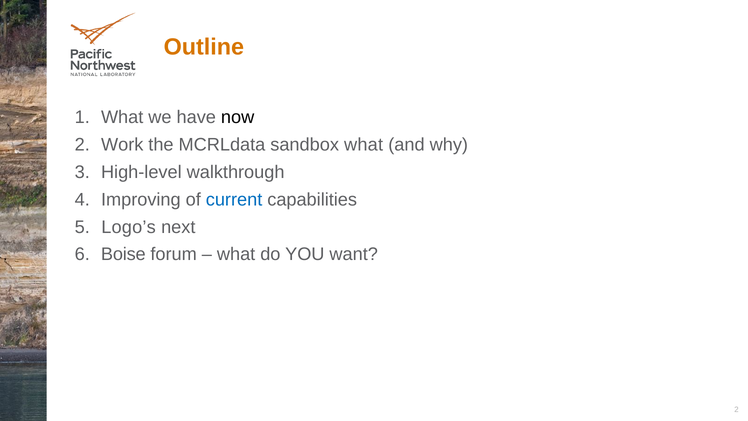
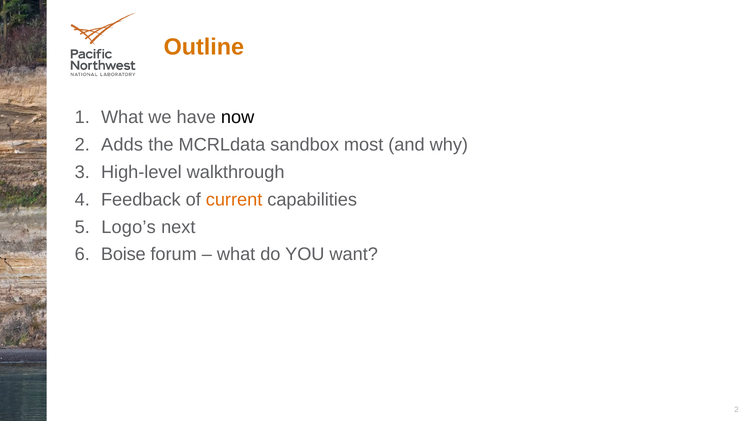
Work: Work -> Adds
sandbox what: what -> most
Improving: Improving -> Feedback
current colour: blue -> orange
